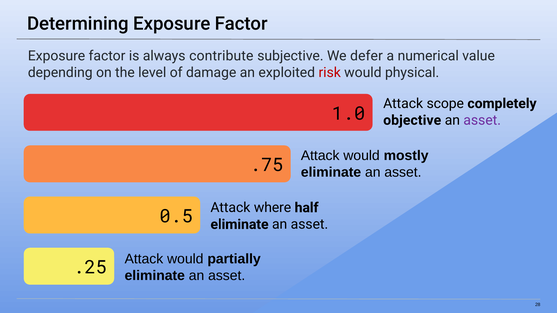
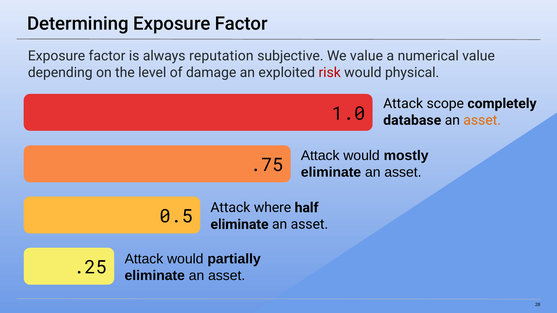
contribute: contribute -> reputation
We defer: defer -> value
objective: objective -> database
asset at (482, 120) colour: purple -> orange
